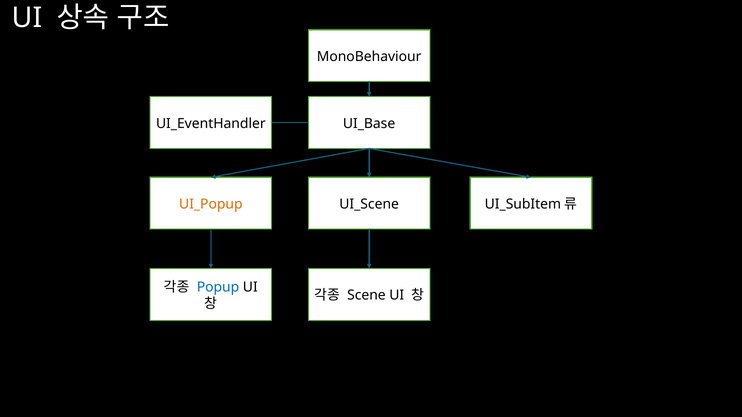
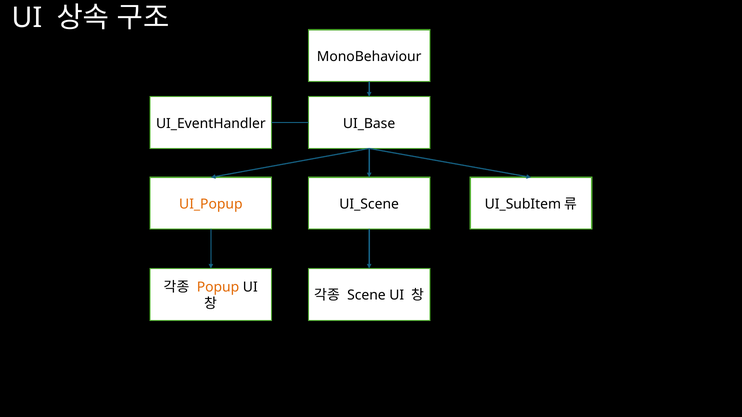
Popup colour: blue -> orange
